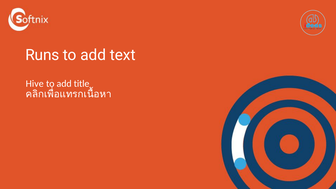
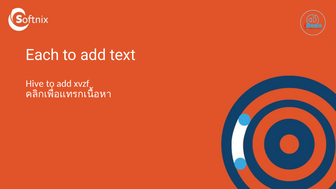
Runs: Runs -> Each
title: title -> xvzf
